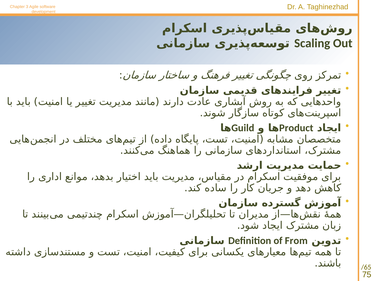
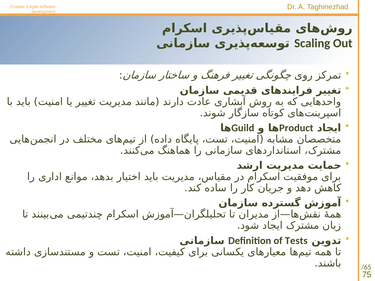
From: From -> Tests
